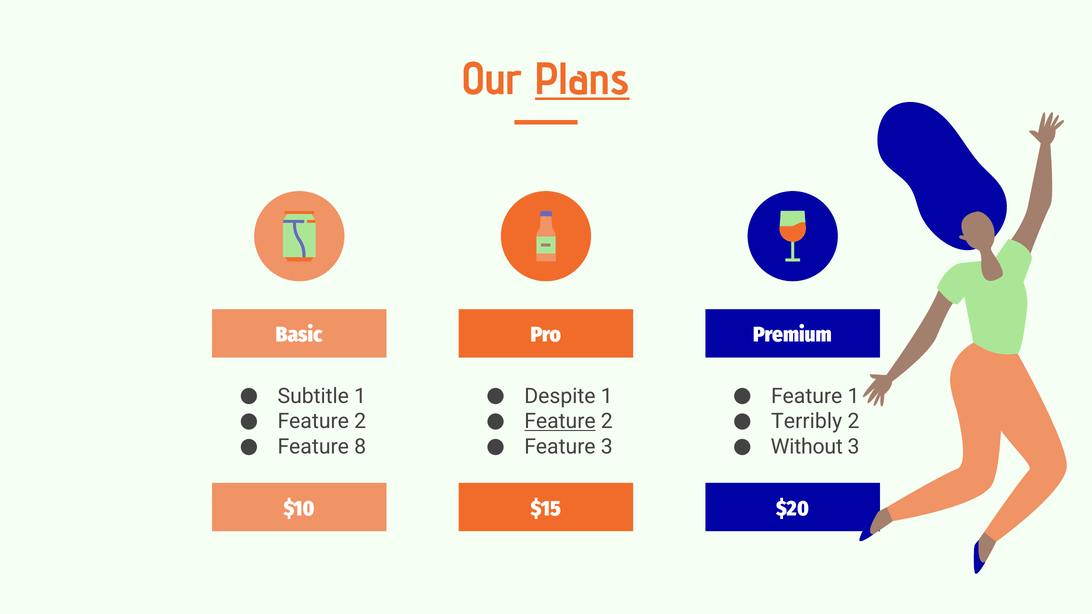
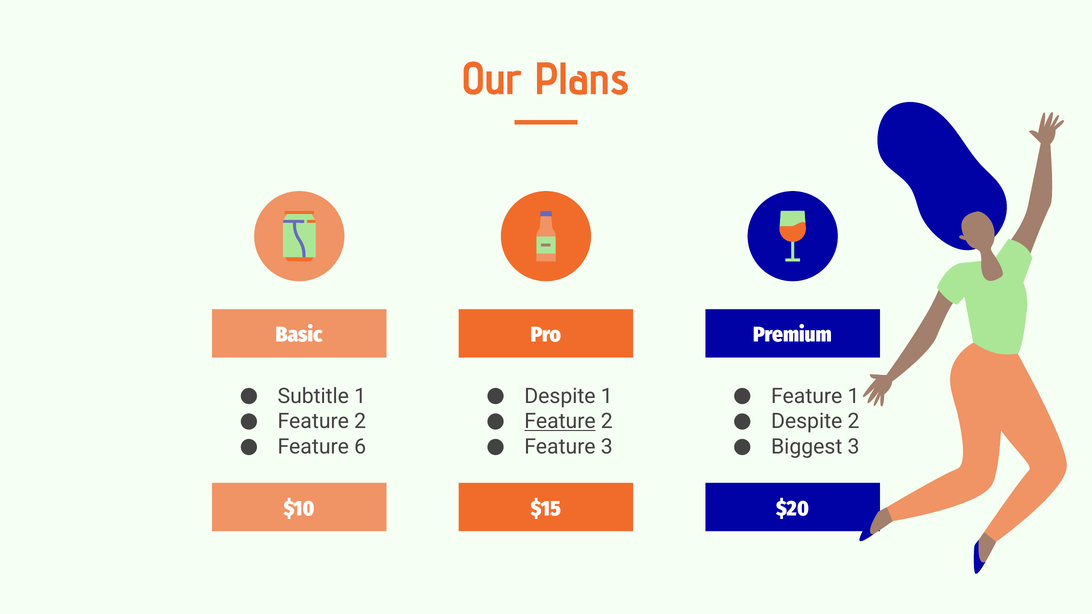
Plans underline: present -> none
Terribly at (807, 422): Terribly -> Despite
8: 8 -> 6
Without: Without -> Biggest
